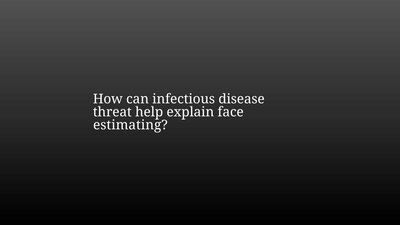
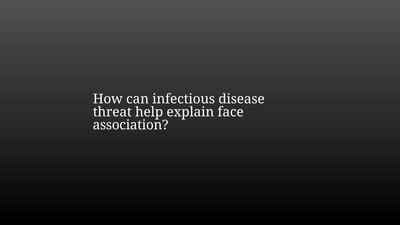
estimating: estimating -> association
